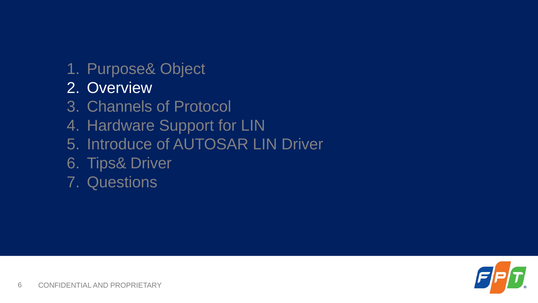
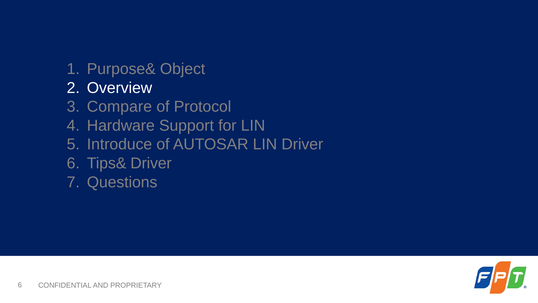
Channels: Channels -> Compare
